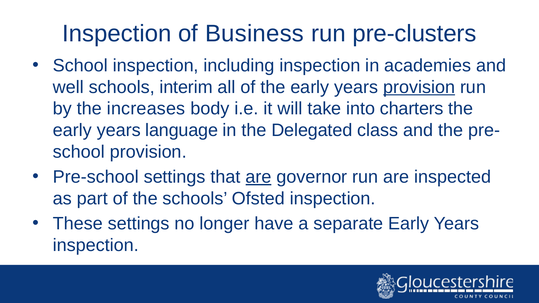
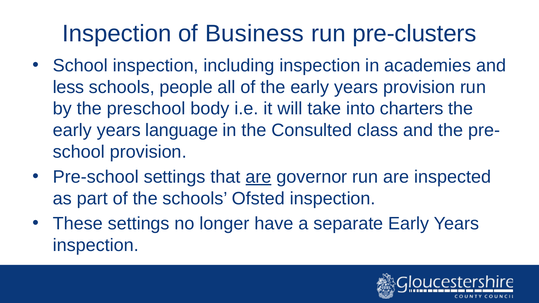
well: well -> less
interim: interim -> people
provision at (419, 87) underline: present -> none
increases: increases -> preschool
Delegated: Delegated -> Consulted
